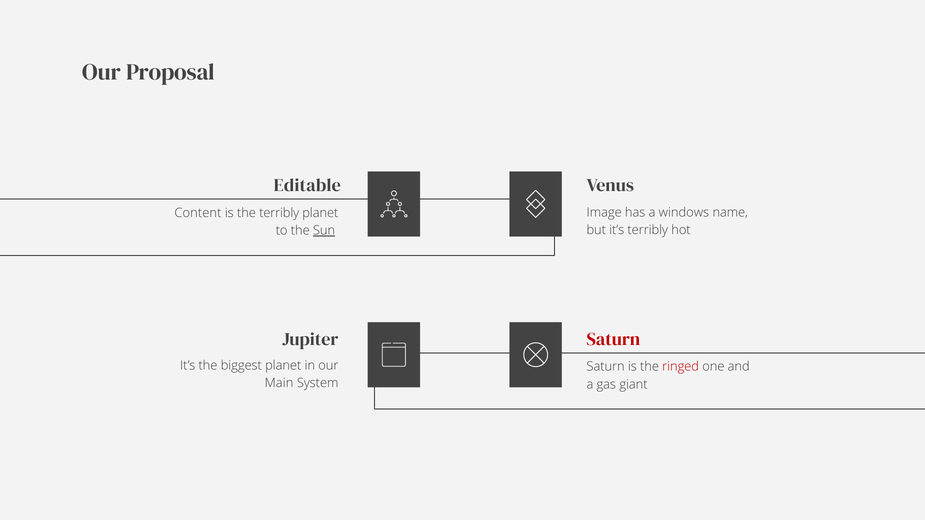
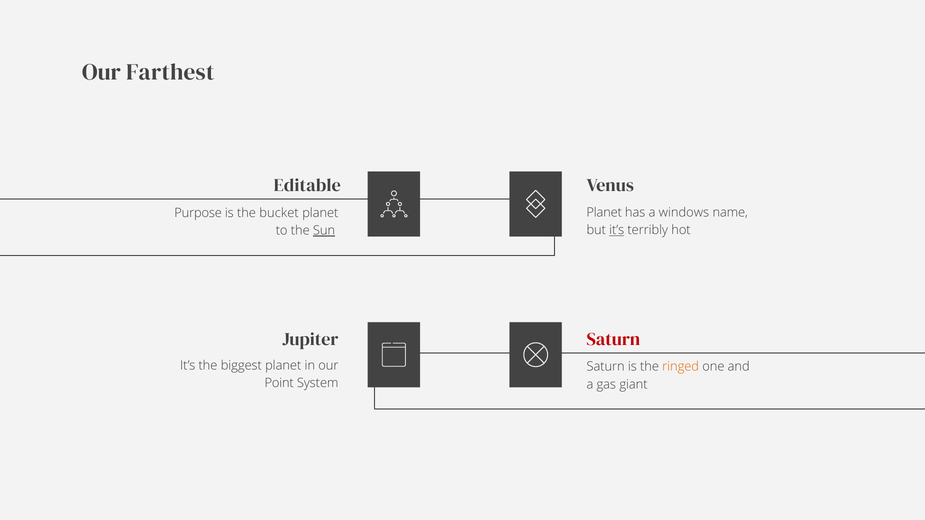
Proposal: Proposal -> Farthest
Image at (604, 213): Image -> Planet
Content: Content -> Purpose
the terribly: terribly -> bucket
it’s at (617, 230) underline: none -> present
ringed colour: red -> orange
Main: Main -> Point
